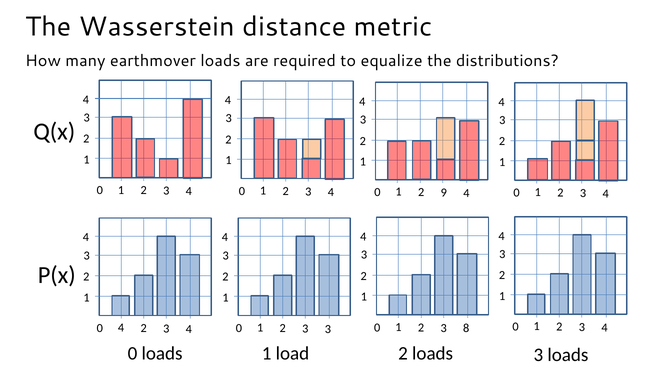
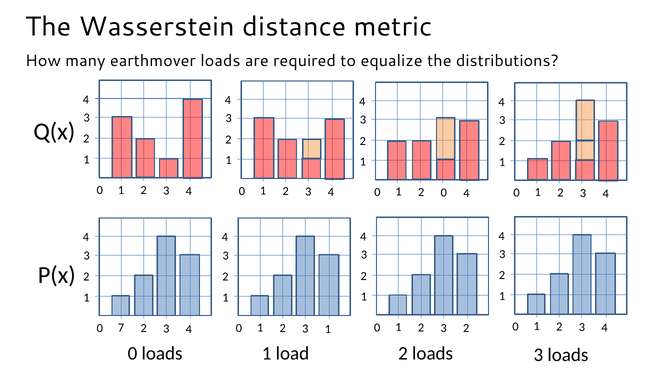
2 9: 9 -> 0
3 8: 8 -> 2
0 4: 4 -> 7
3 3: 3 -> 1
